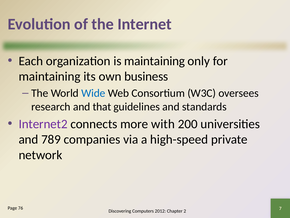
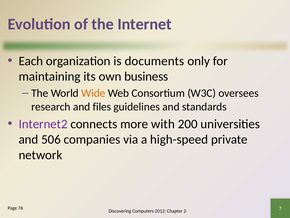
is maintaining: maintaining -> documents
Wide colour: blue -> orange
that: that -> files
789: 789 -> 506
